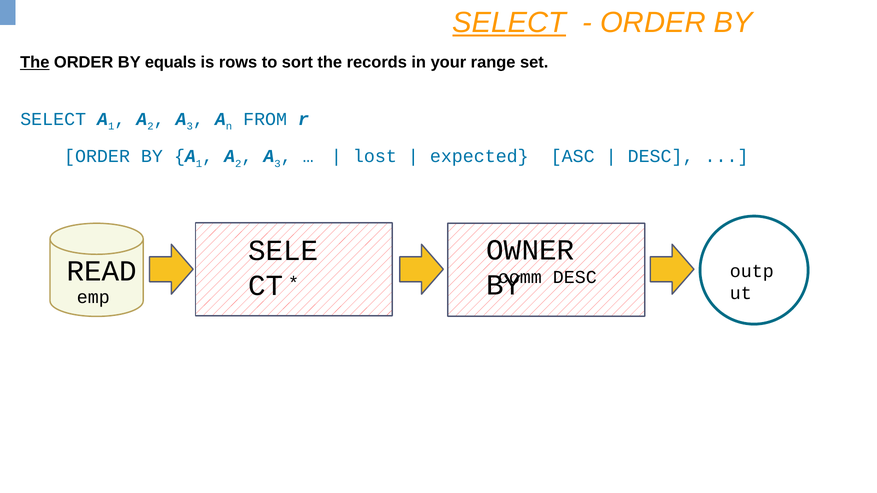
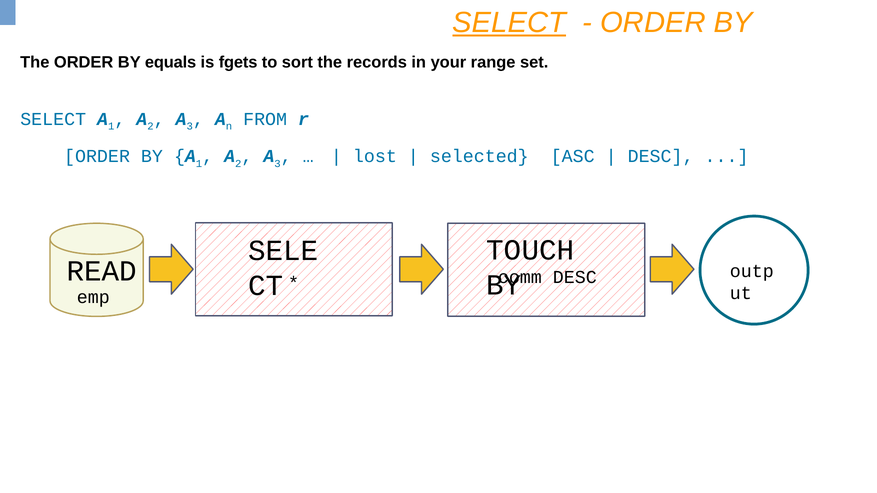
The at (35, 63) underline: present -> none
rows: rows -> fgets
expected: expected -> selected
OWNER: OWNER -> TOUCH
